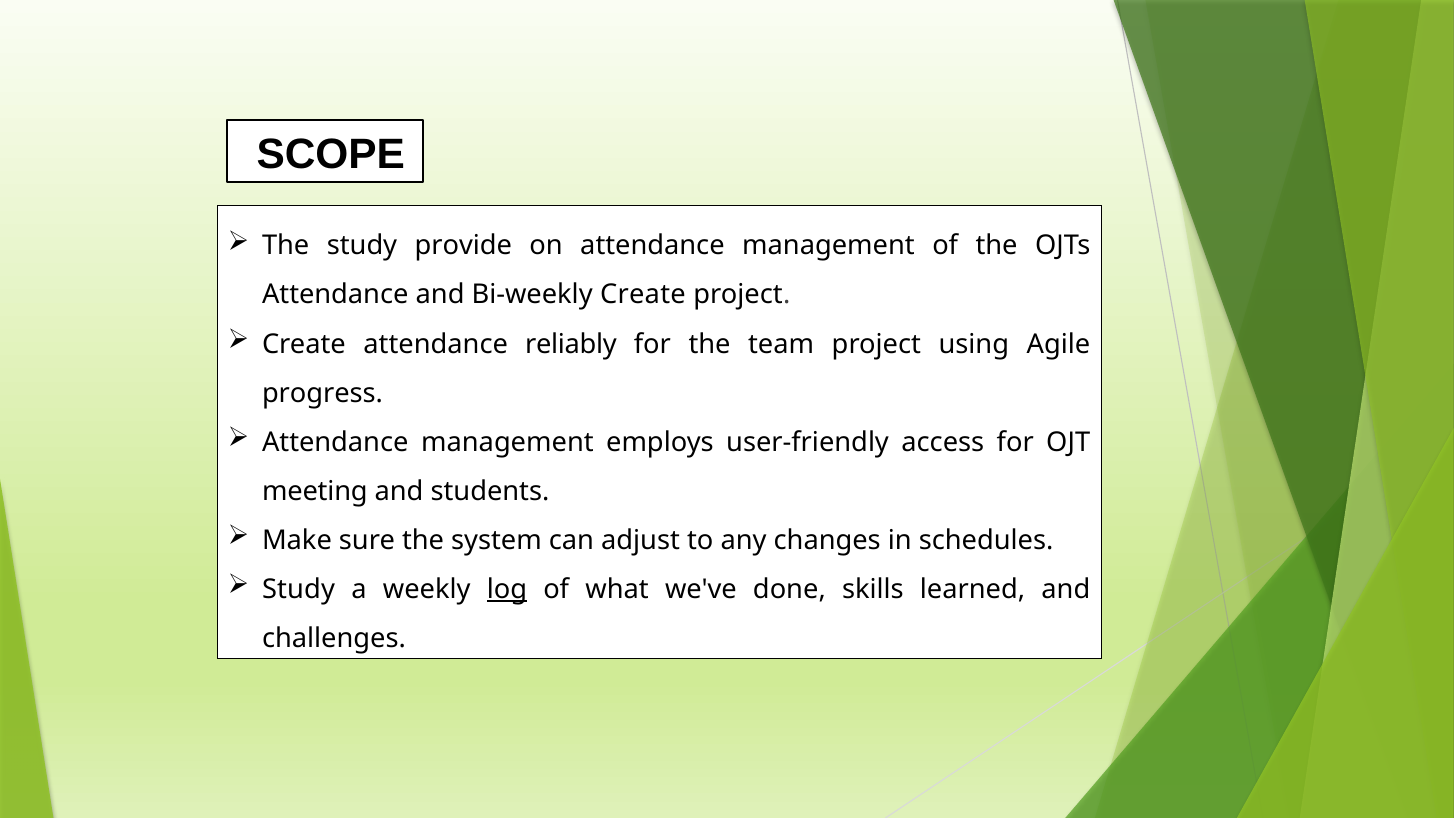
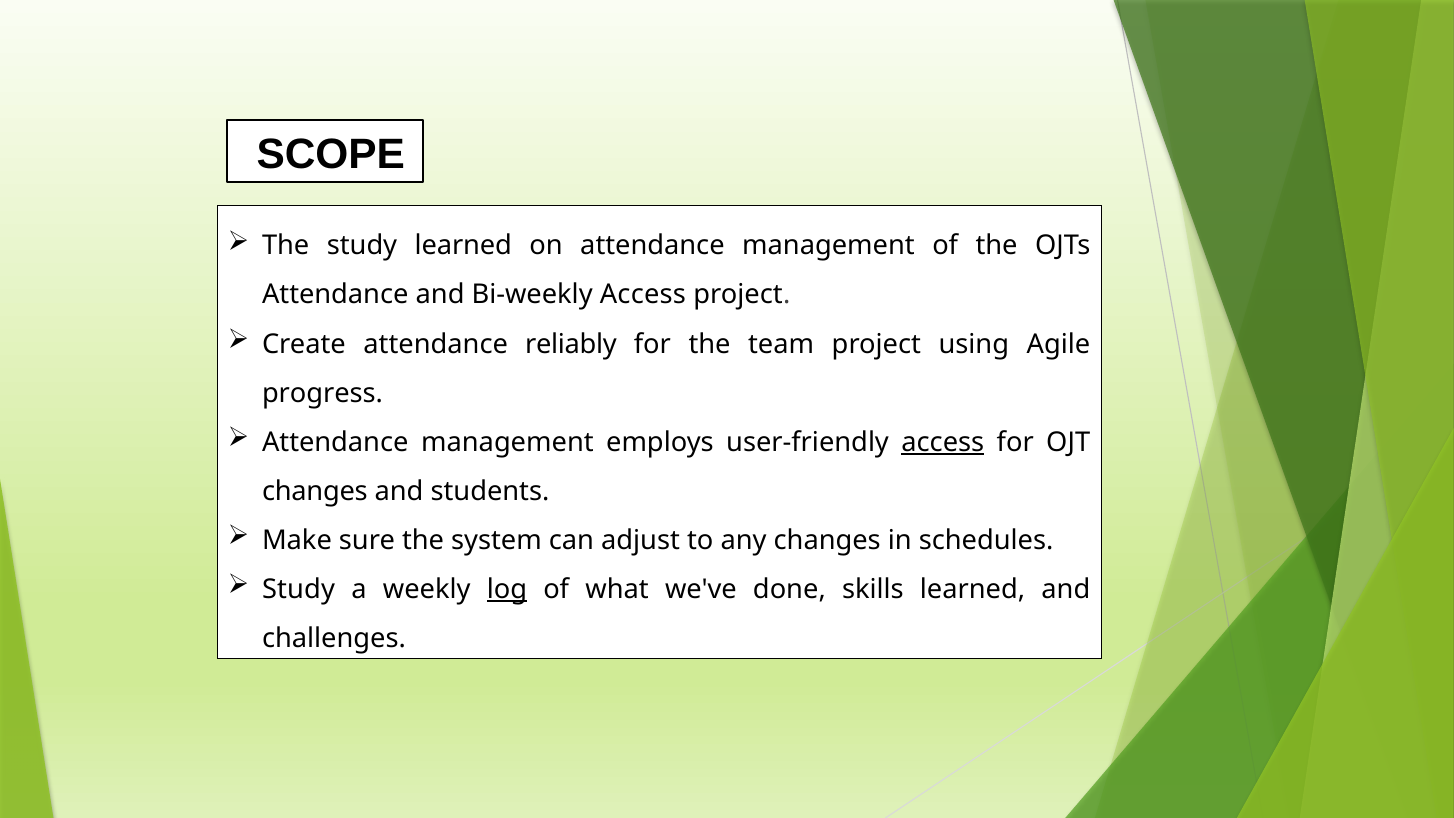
study provide: provide -> learned
Bi-weekly Create: Create -> Access
access at (943, 442) underline: none -> present
meeting at (315, 491): meeting -> changes
